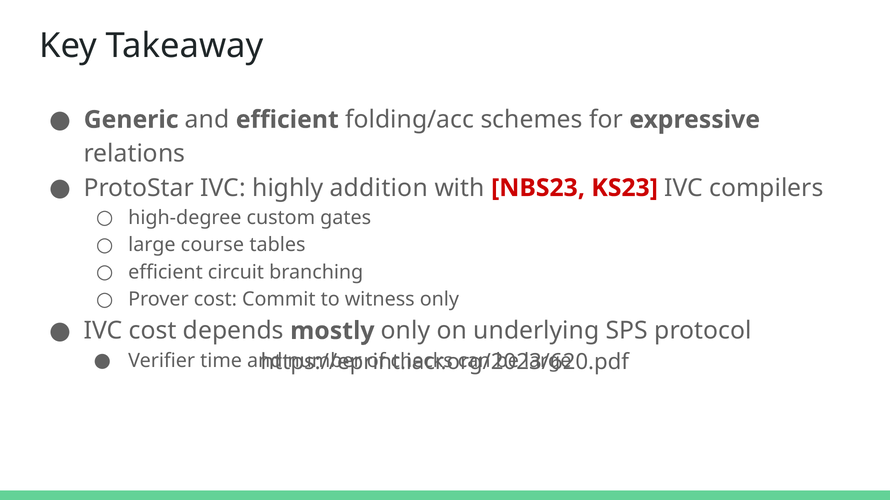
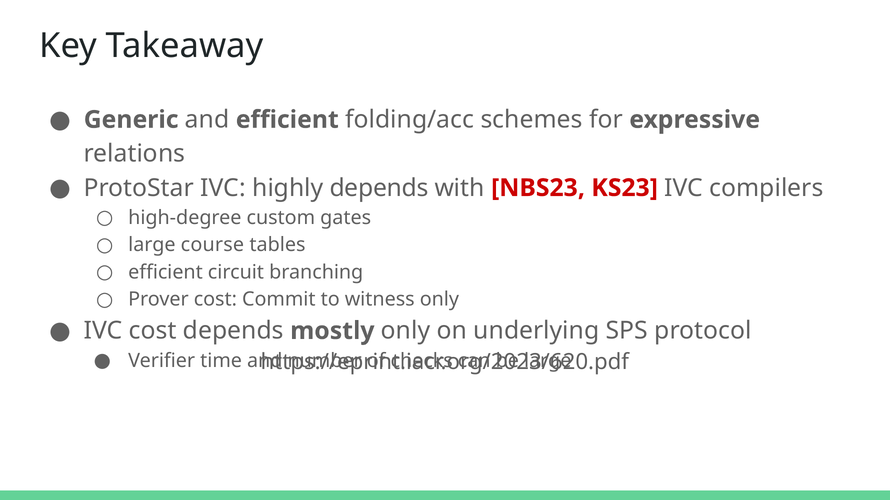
highly addition: addition -> depends
